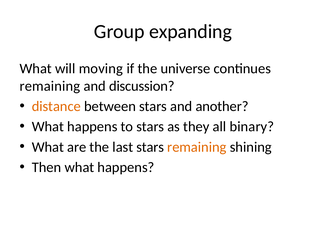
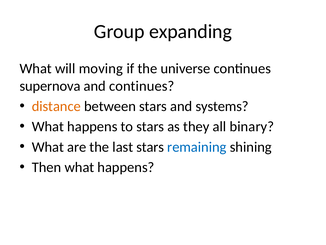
remaining at (50, 86): remaining -> supernova
and discussion: discussion -> continues
another: another -> systems
remaining at (197, 147) colour: orange -> blue
